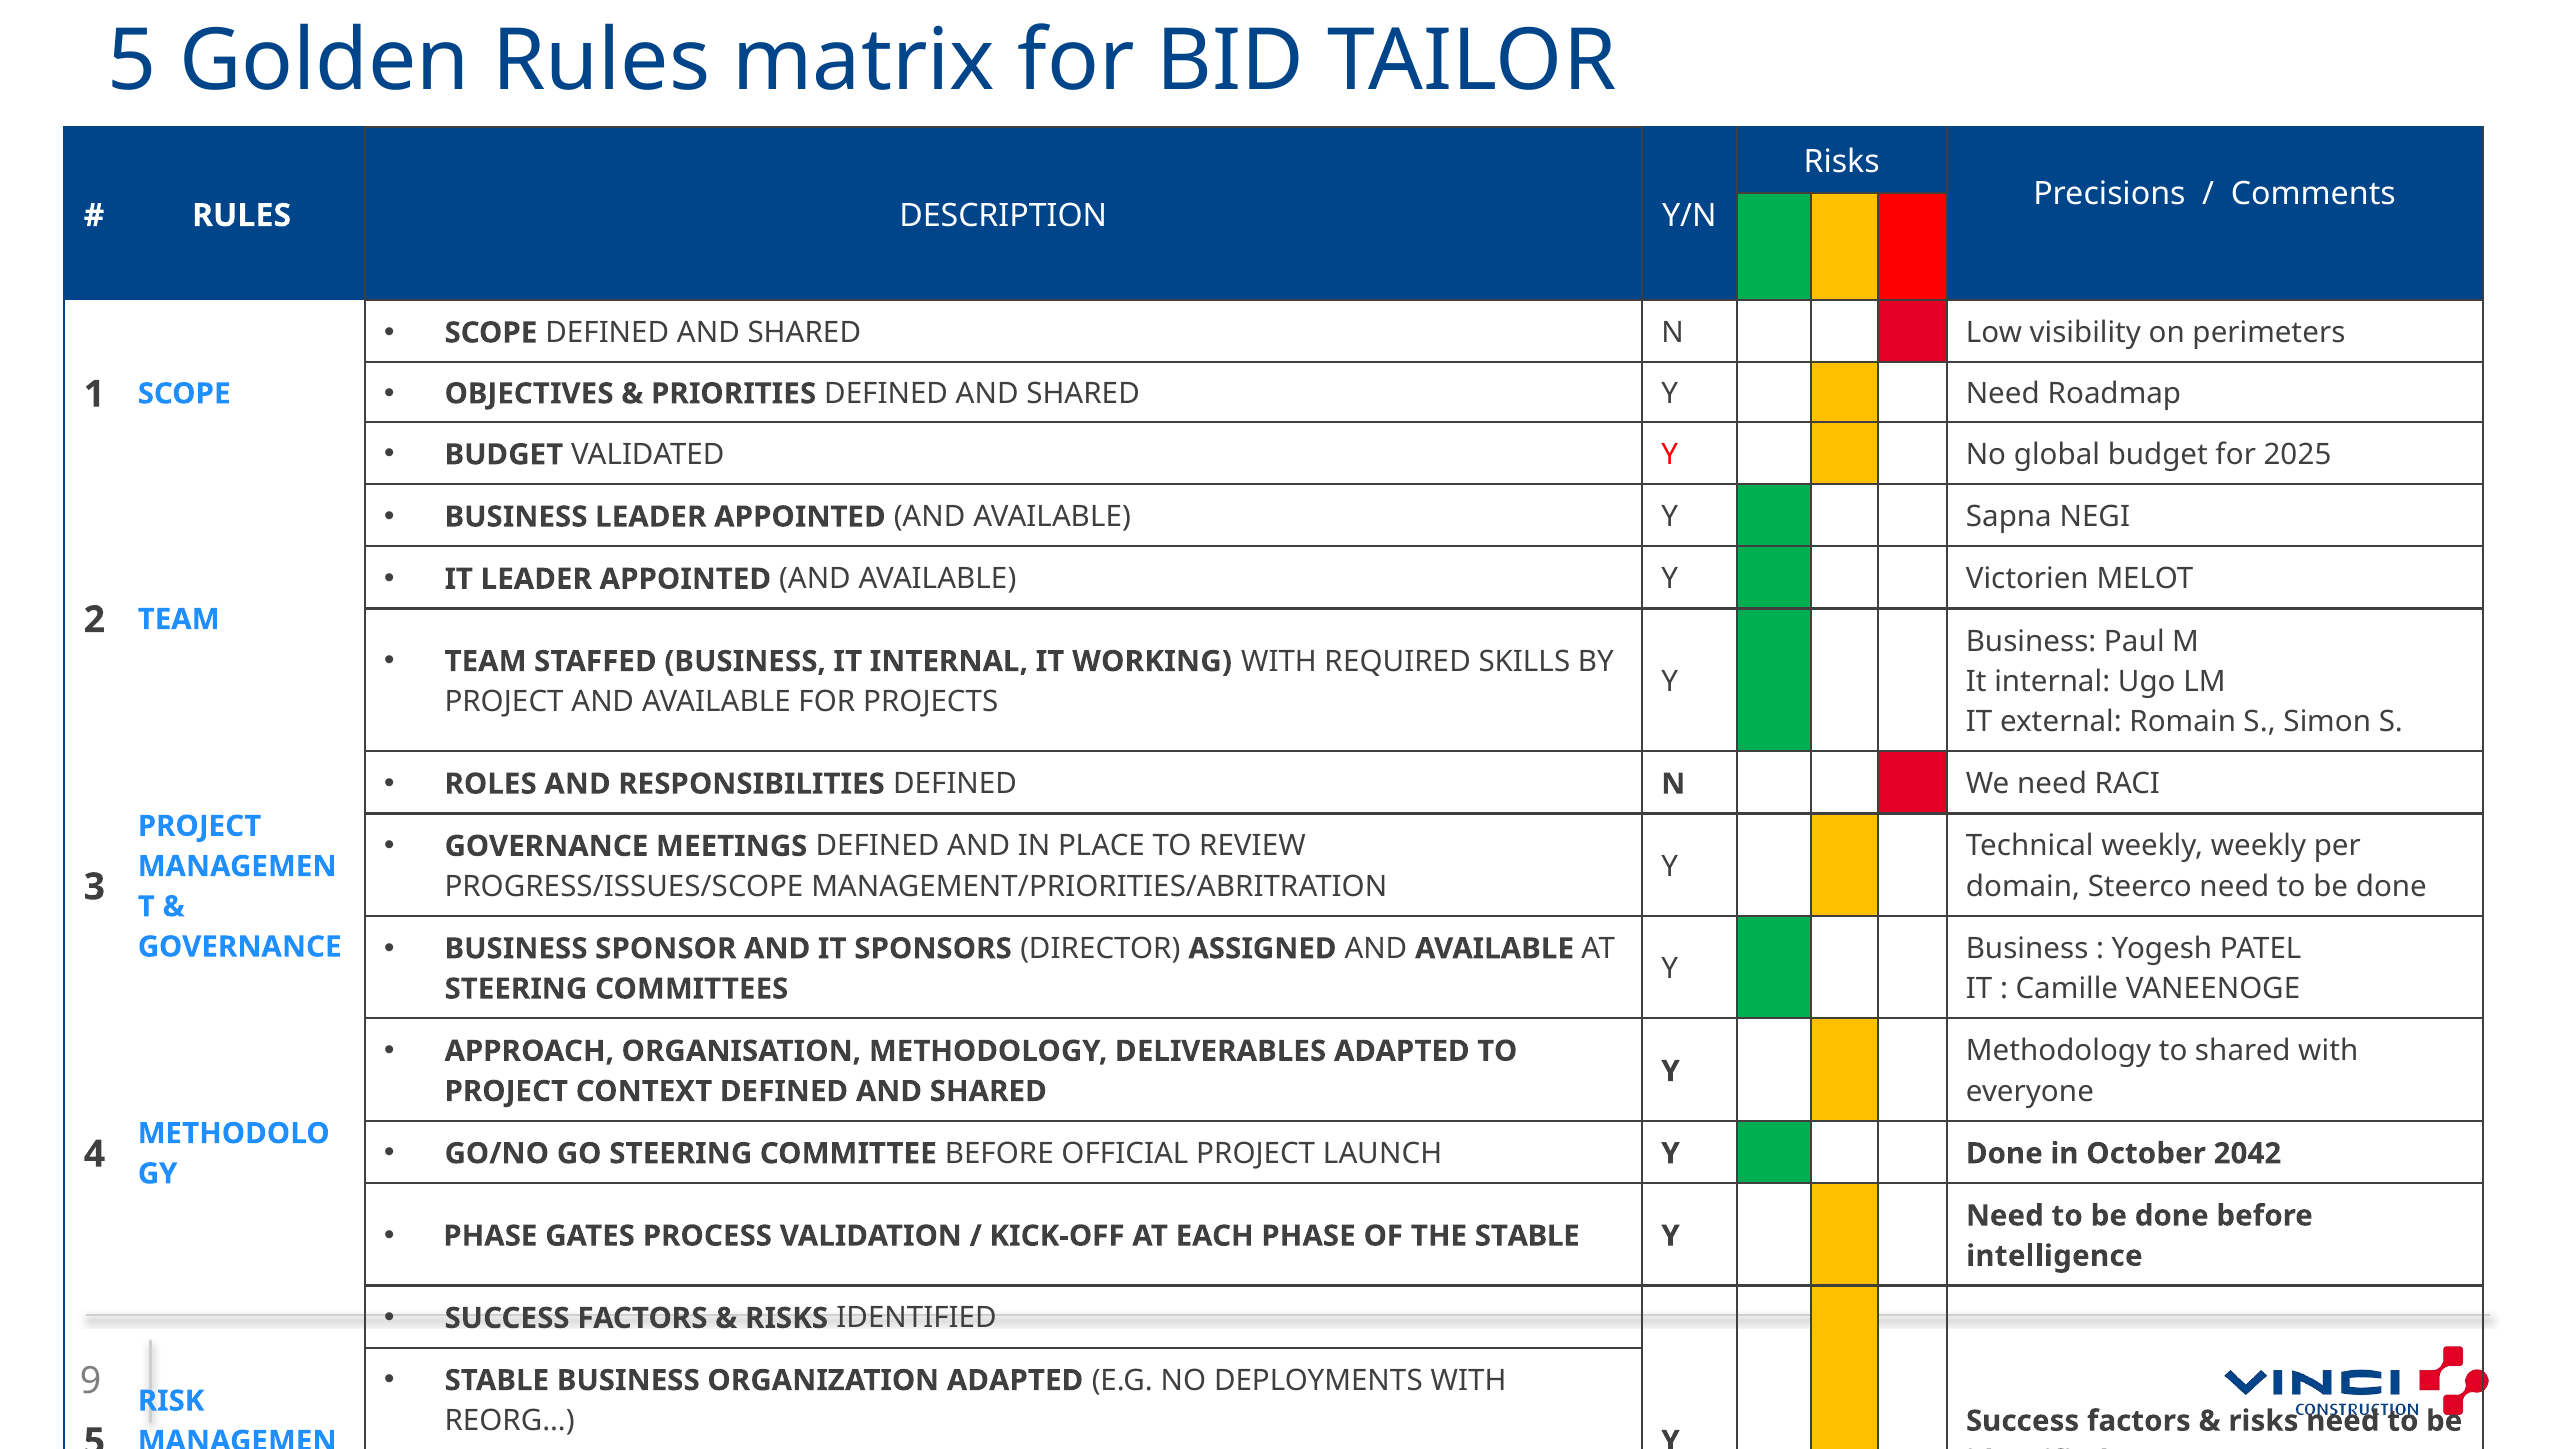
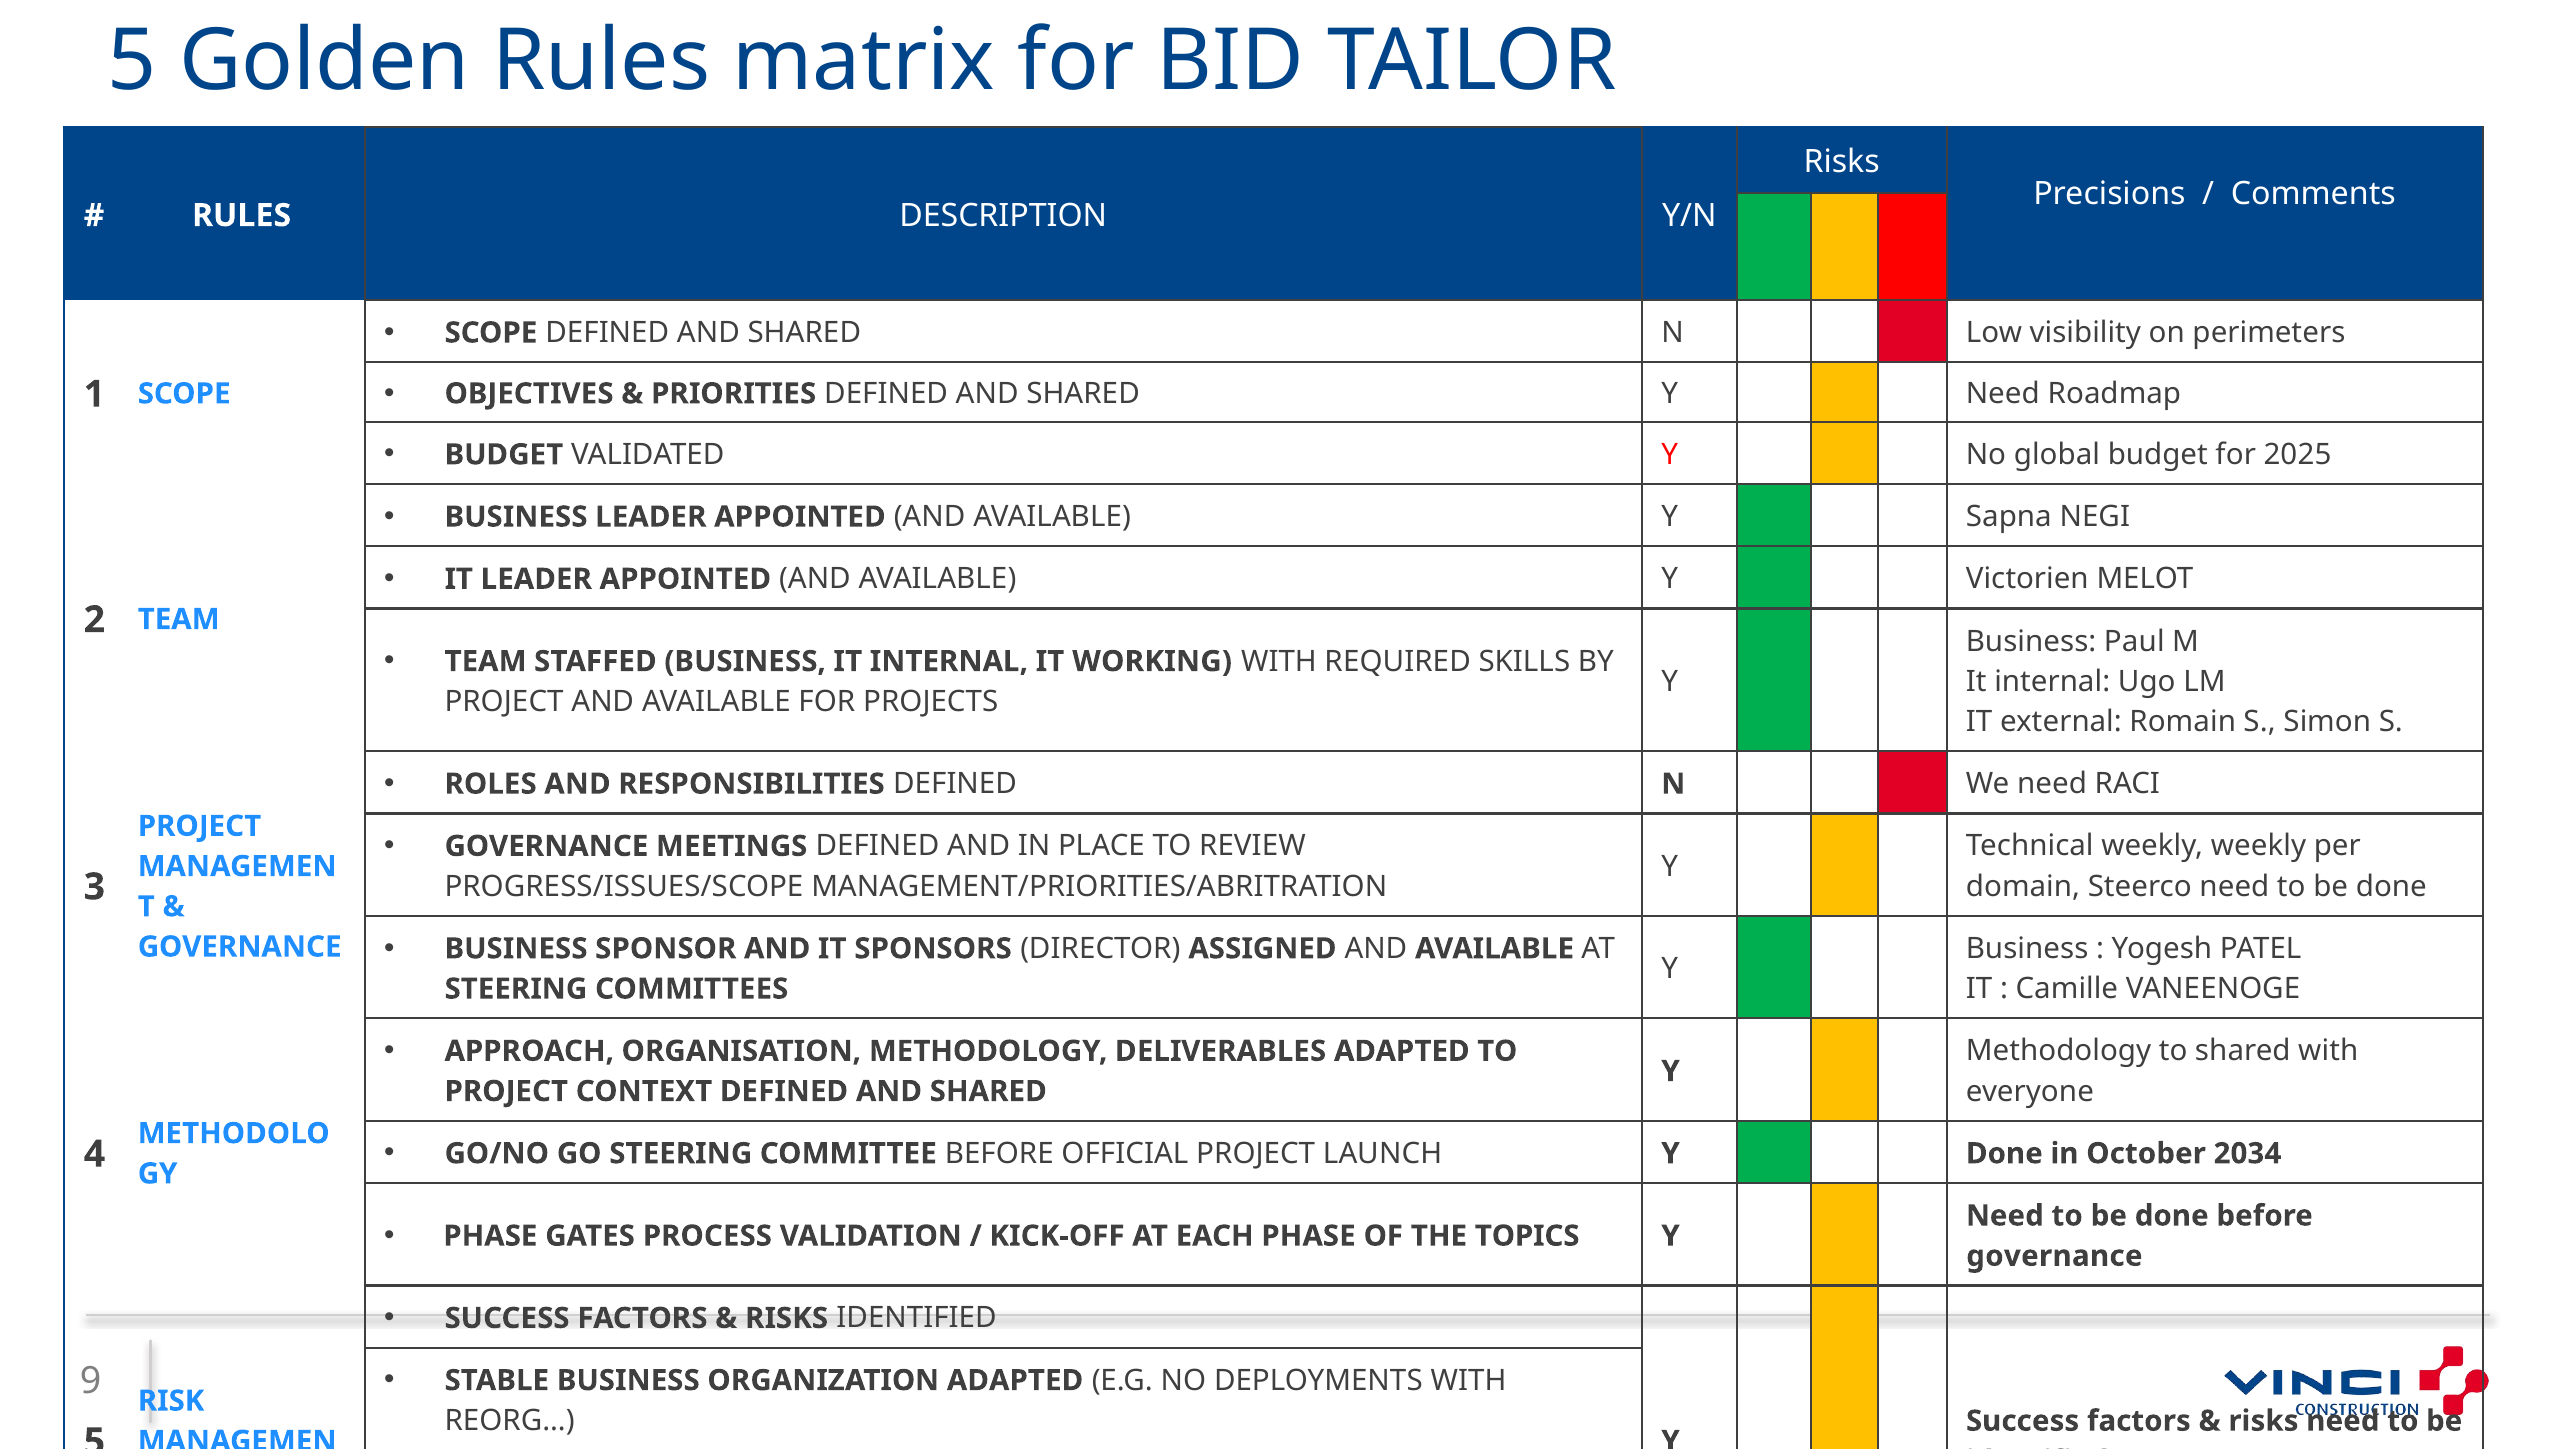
2042: 2042 -> 2034
THE STABLE: STABLE -> TOPICS
intelligence at (2054, 1256): intelligence -> governance
